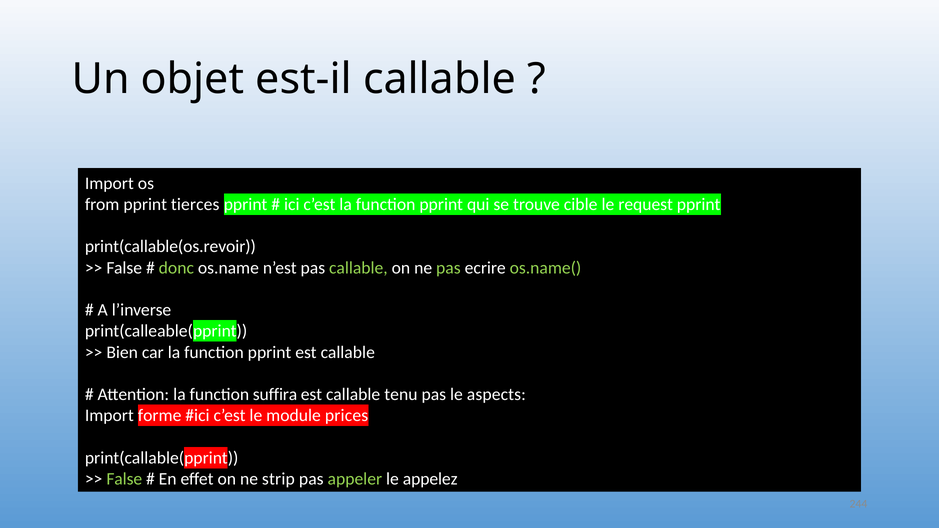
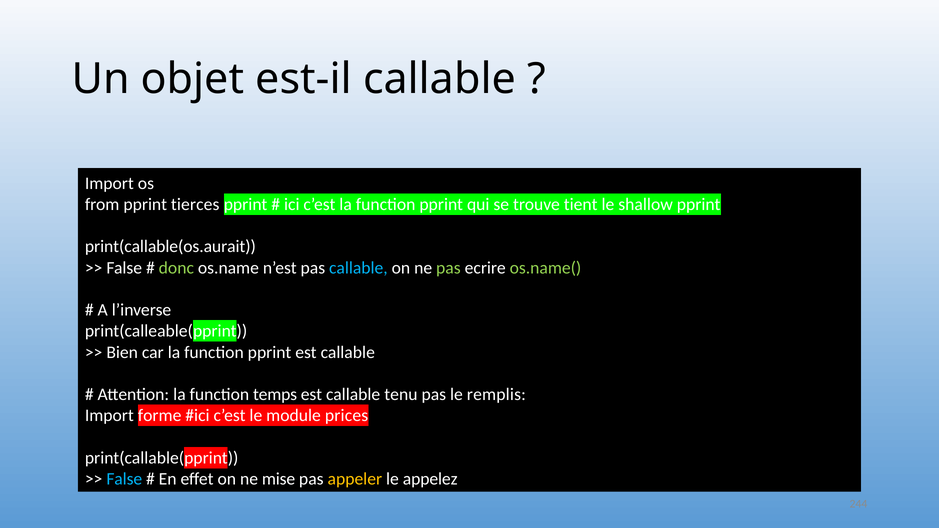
cible: cible -> tient
request: request -> shallow
print(callable(os.revoir: print(callable(os.revoir -> print(callable(os.aurait
callable at (358, 268) colour: light green -> light blue
suffira: suffira -> temps
aspects: aspects -> remplis
False at (124, 479) colour: light green -> light blue
strip: strip -> mise
appeler colour: light green -> yellow
